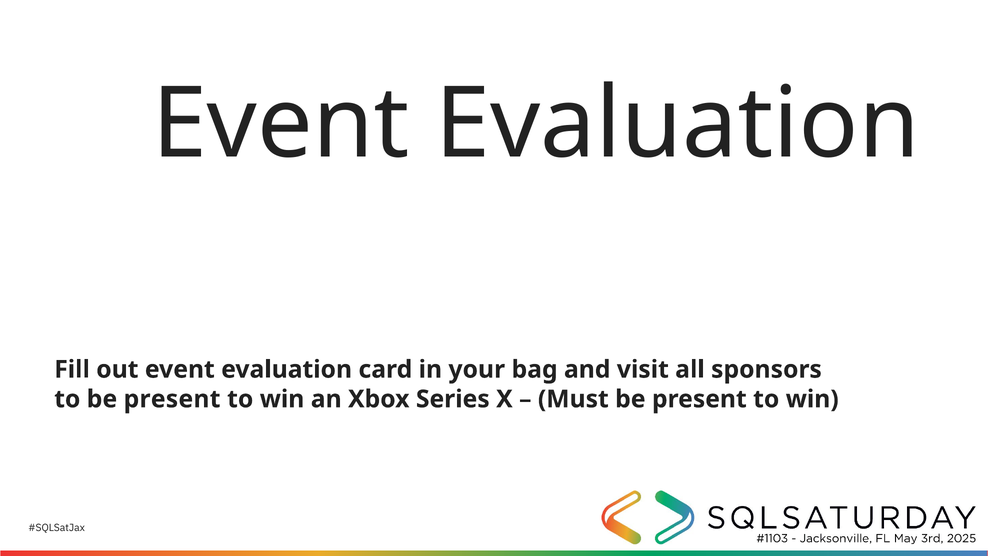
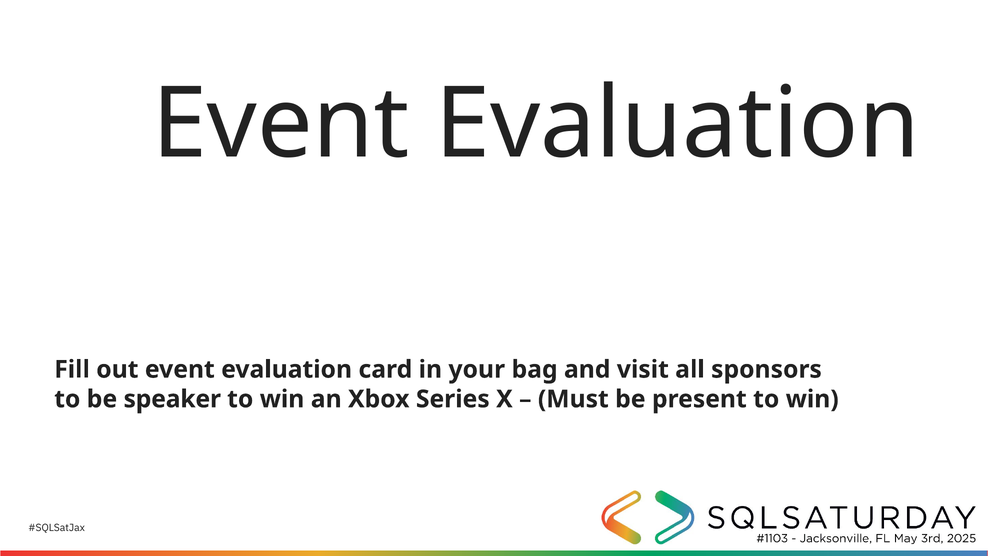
to be present: present -> speaker
